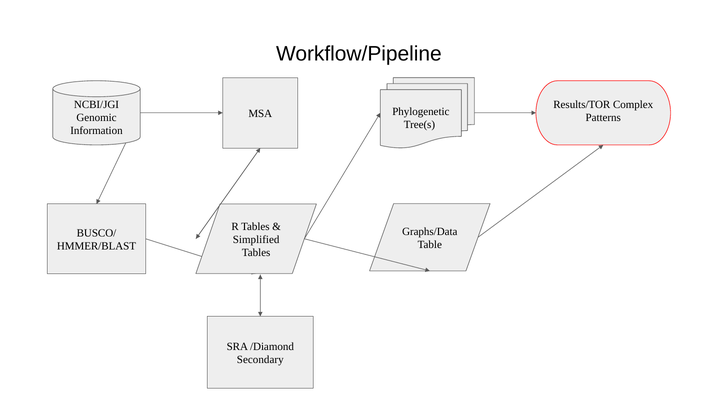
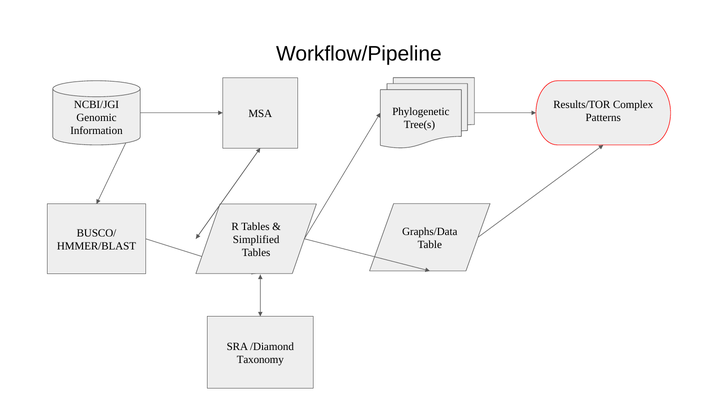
Secondary: Secondary -> Taxonomy
